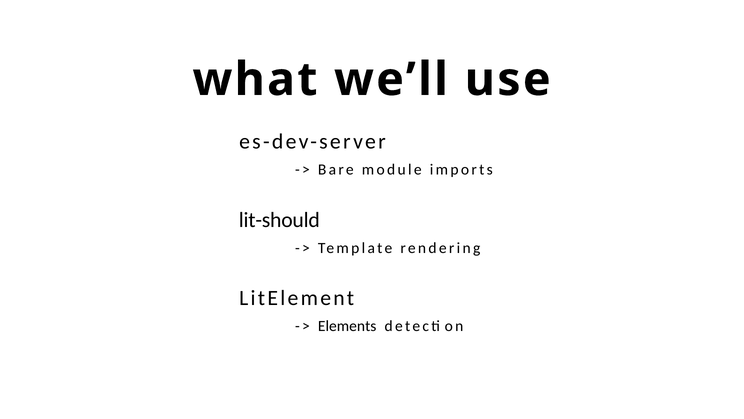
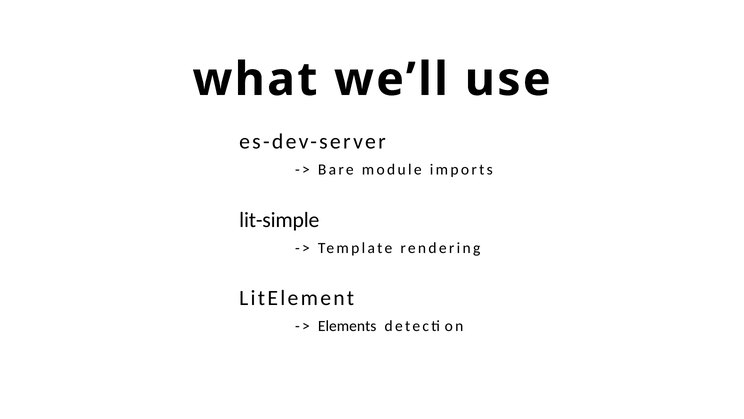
lit-should: lit-should -> lit-simple
